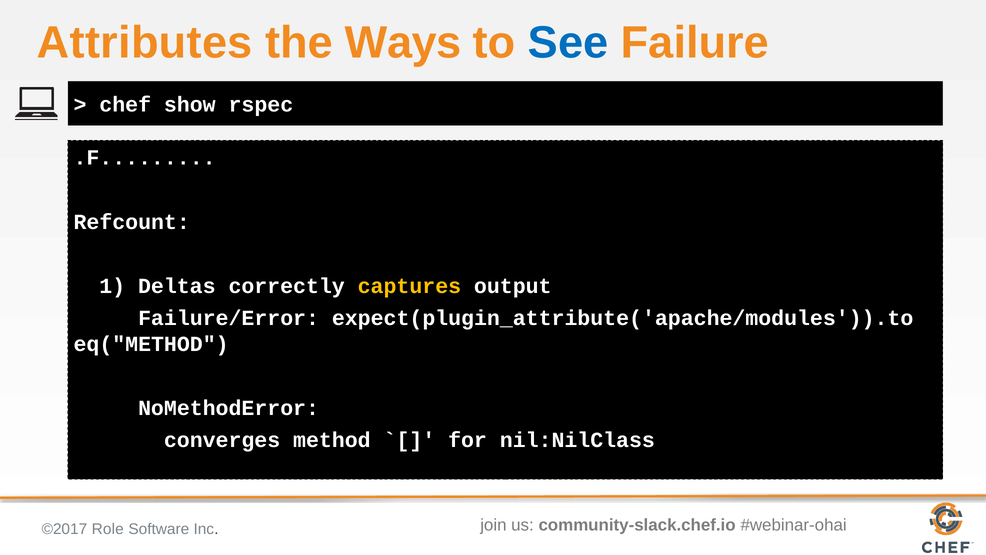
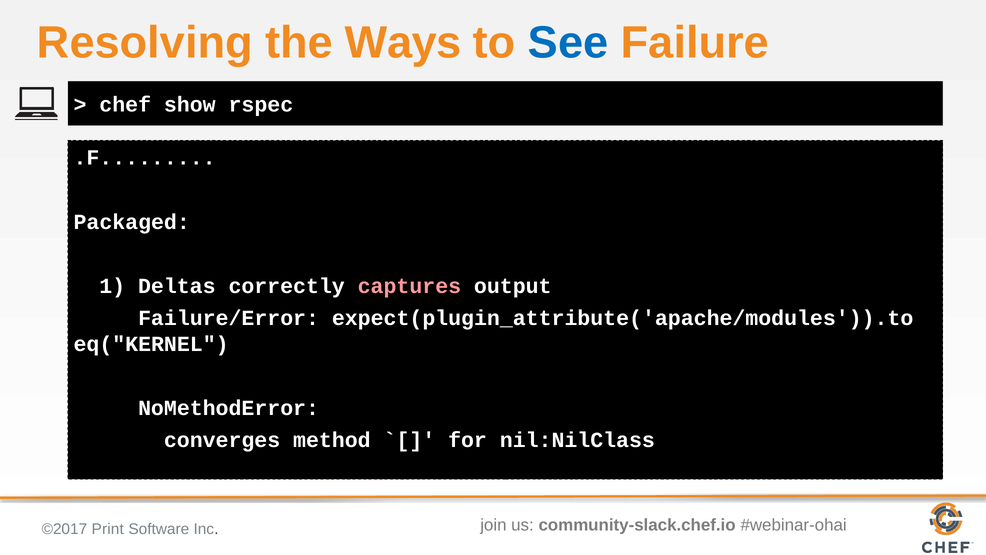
Attributes: Attributes -> Resolving
Refcount: Refcount -> Packaged
captures colour: yellow -> pink
eq("METHOD: eq("METHOD -> eq("KERNEL
Role: Role -> Print
